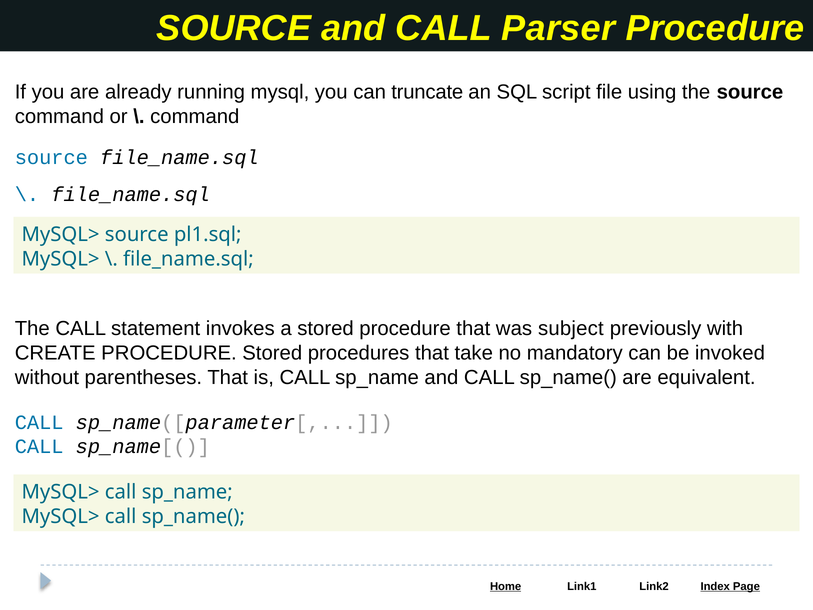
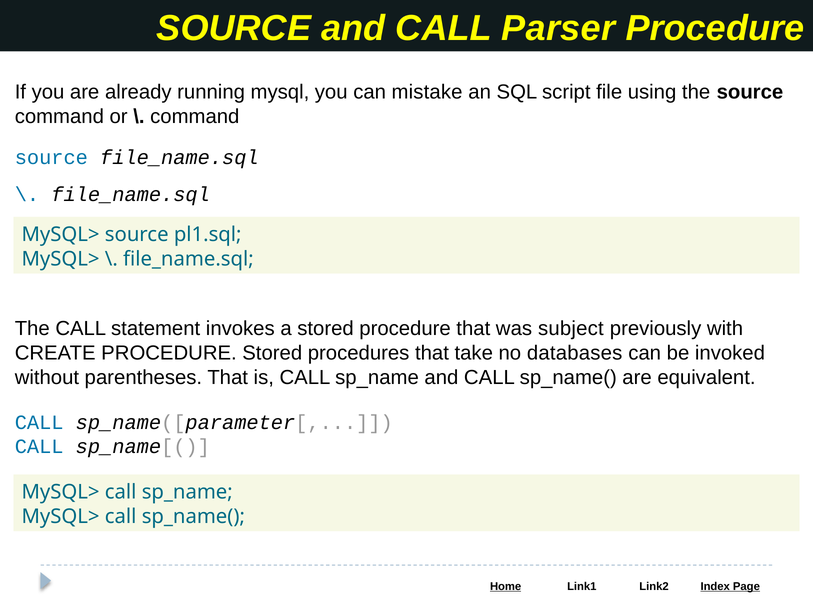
truncate: truncate -> mistake
mandatory: mandatory -> databases
